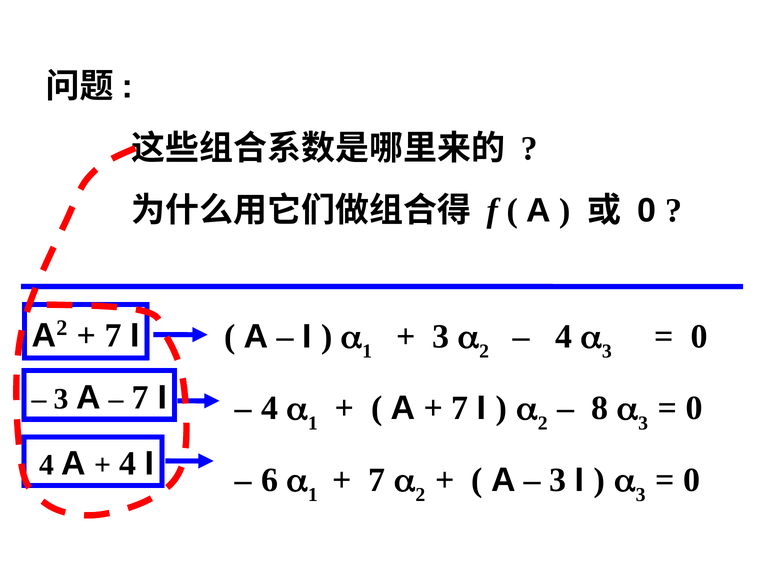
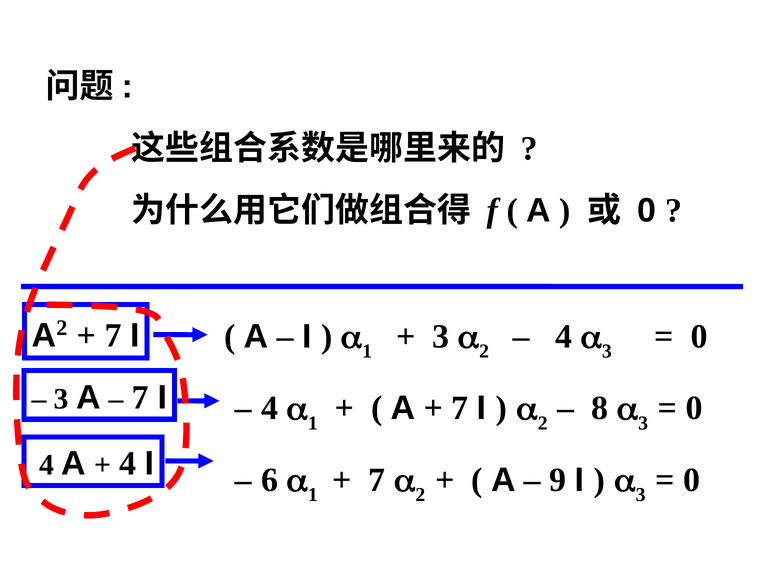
3 at (558, 480): 3 -> 9
